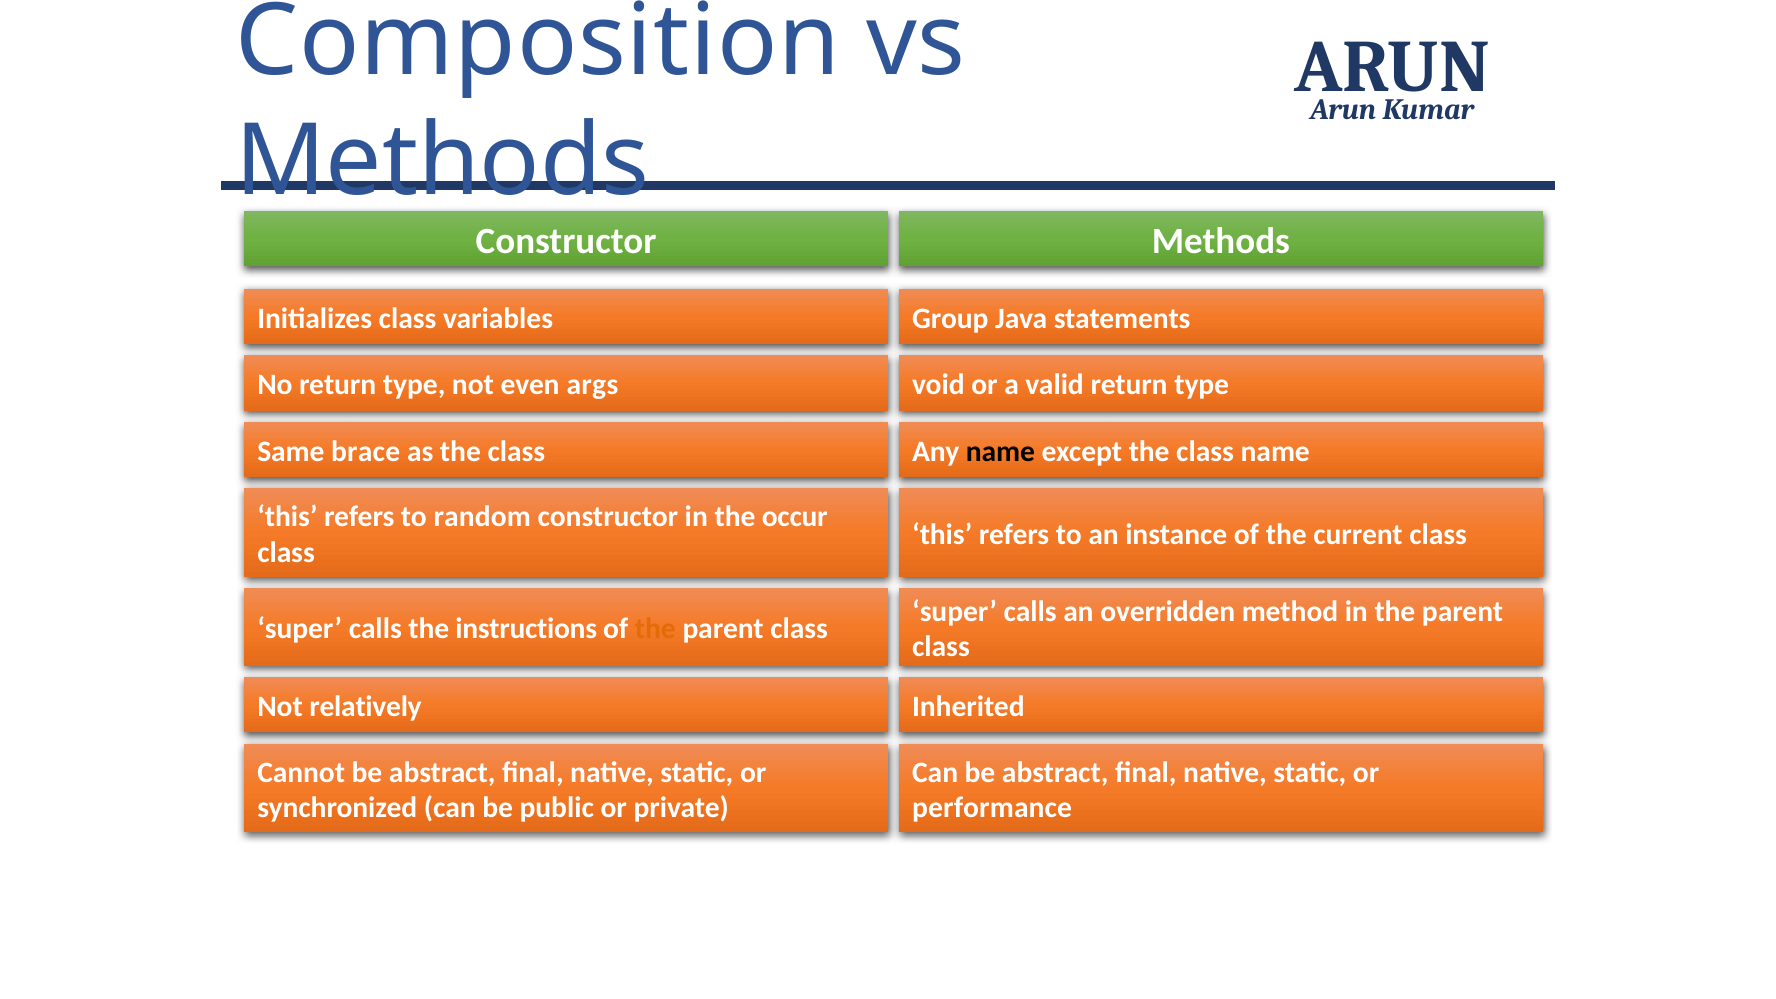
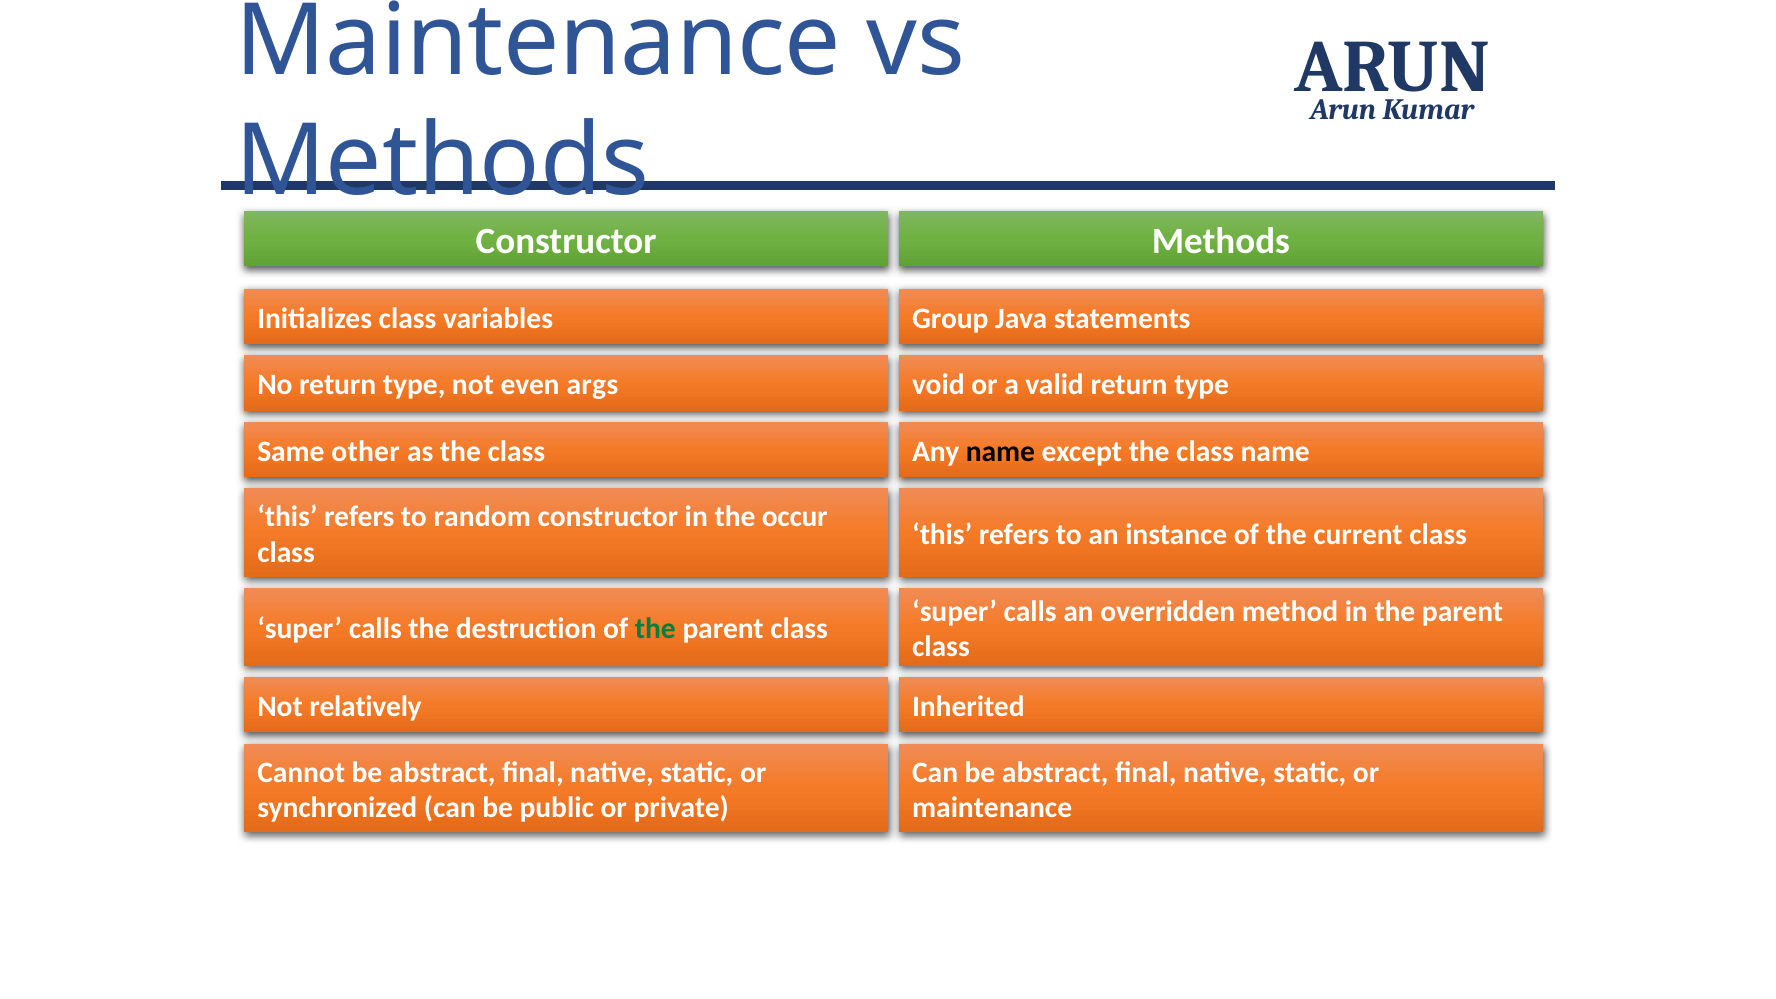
Composition at (538, 41): Composition -> Maintenance
brace: brace -> other
instructions: instructions -> destruction
the at (655, 629) colour: orange -> green
performance at (992, 808): performance -> maintenance
